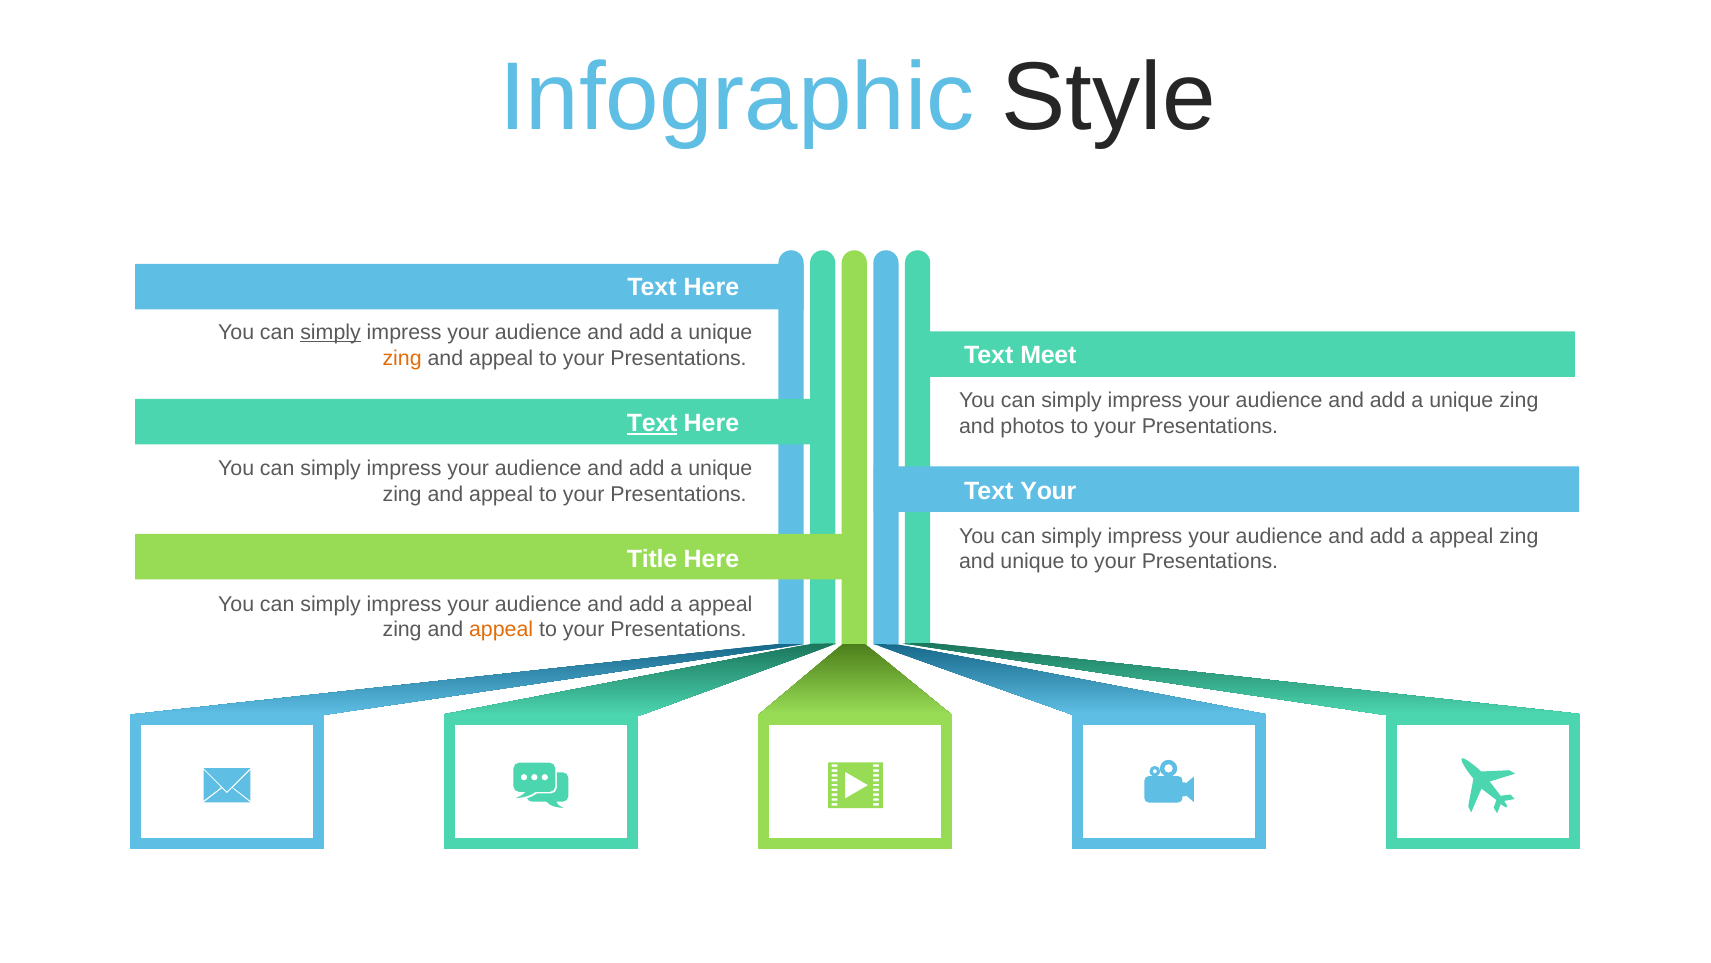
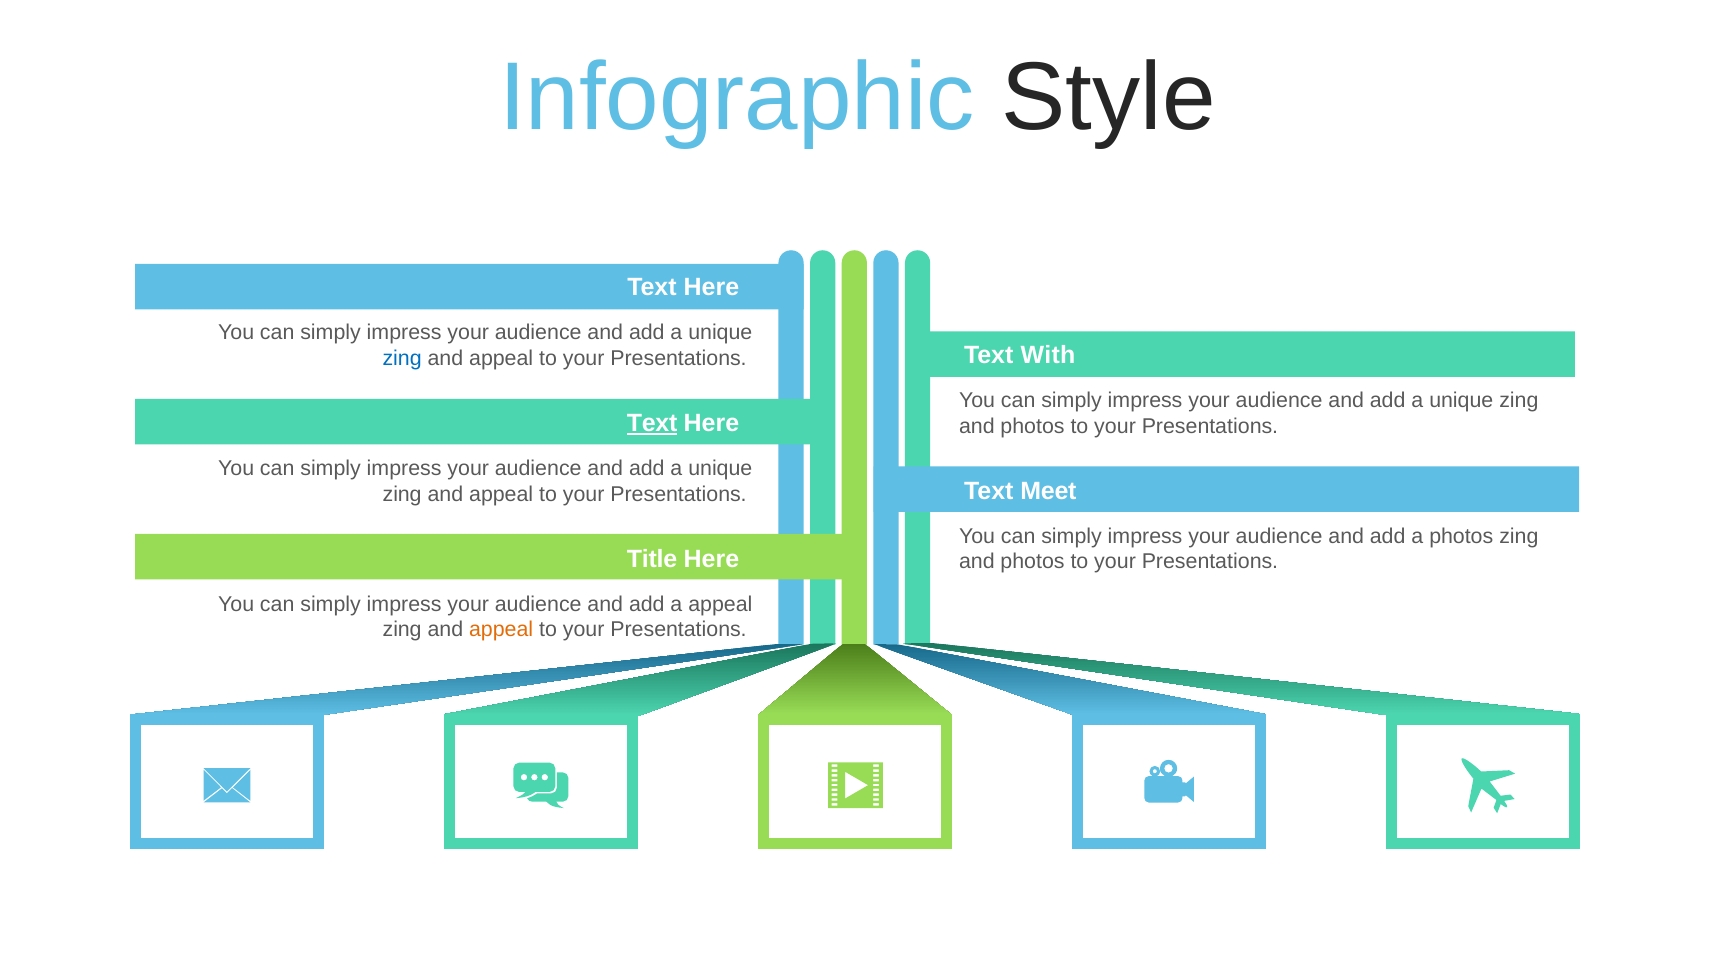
simply at (331, 332) underline: present -> none
Meet: Meet -> With
zing at (402, 358) colour: orange -> blue
Text Your: Your -> Meet
appeal at (1461, 536): appeal -> photos
unique at (1033, 562): unique -> photos
